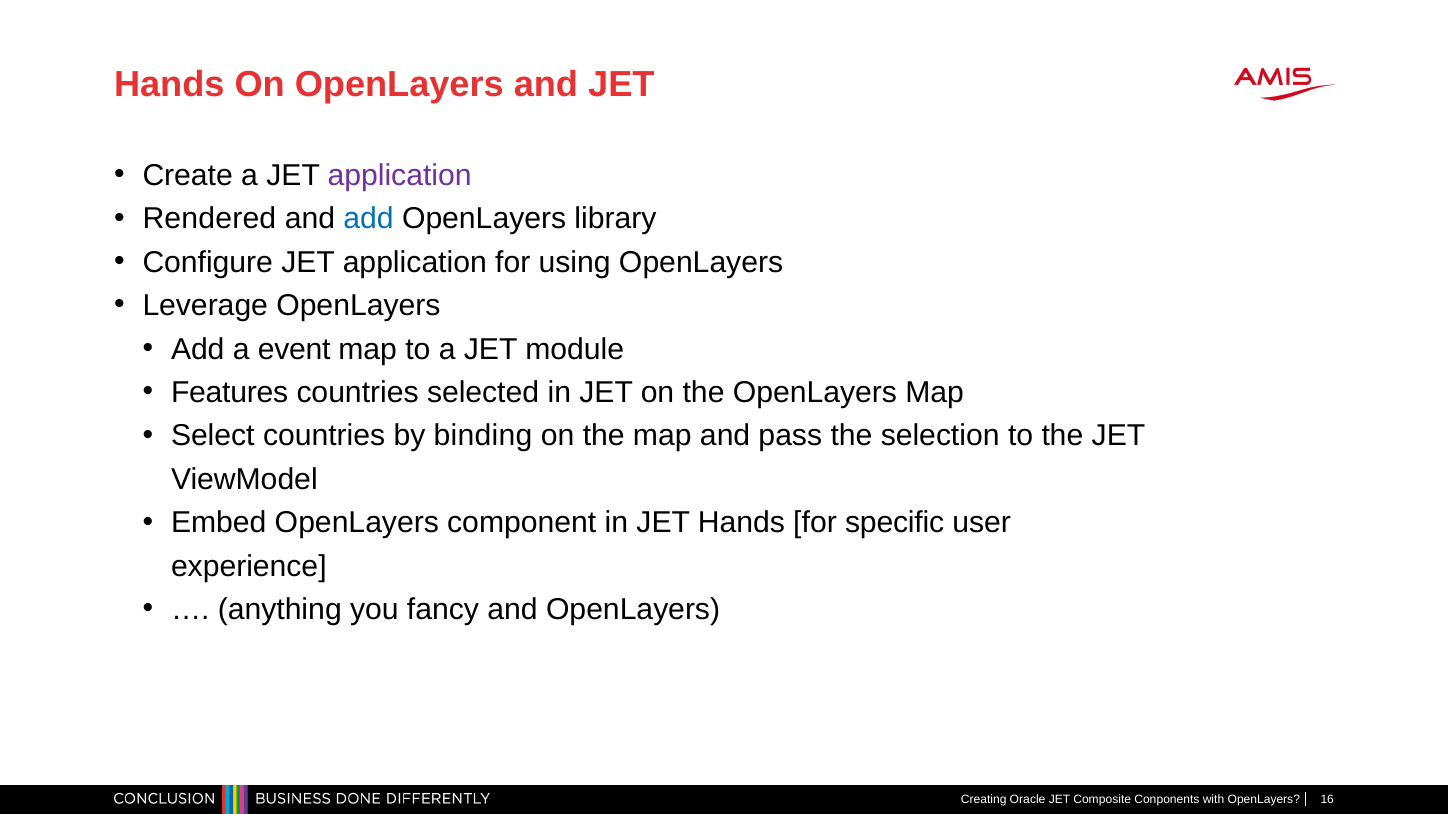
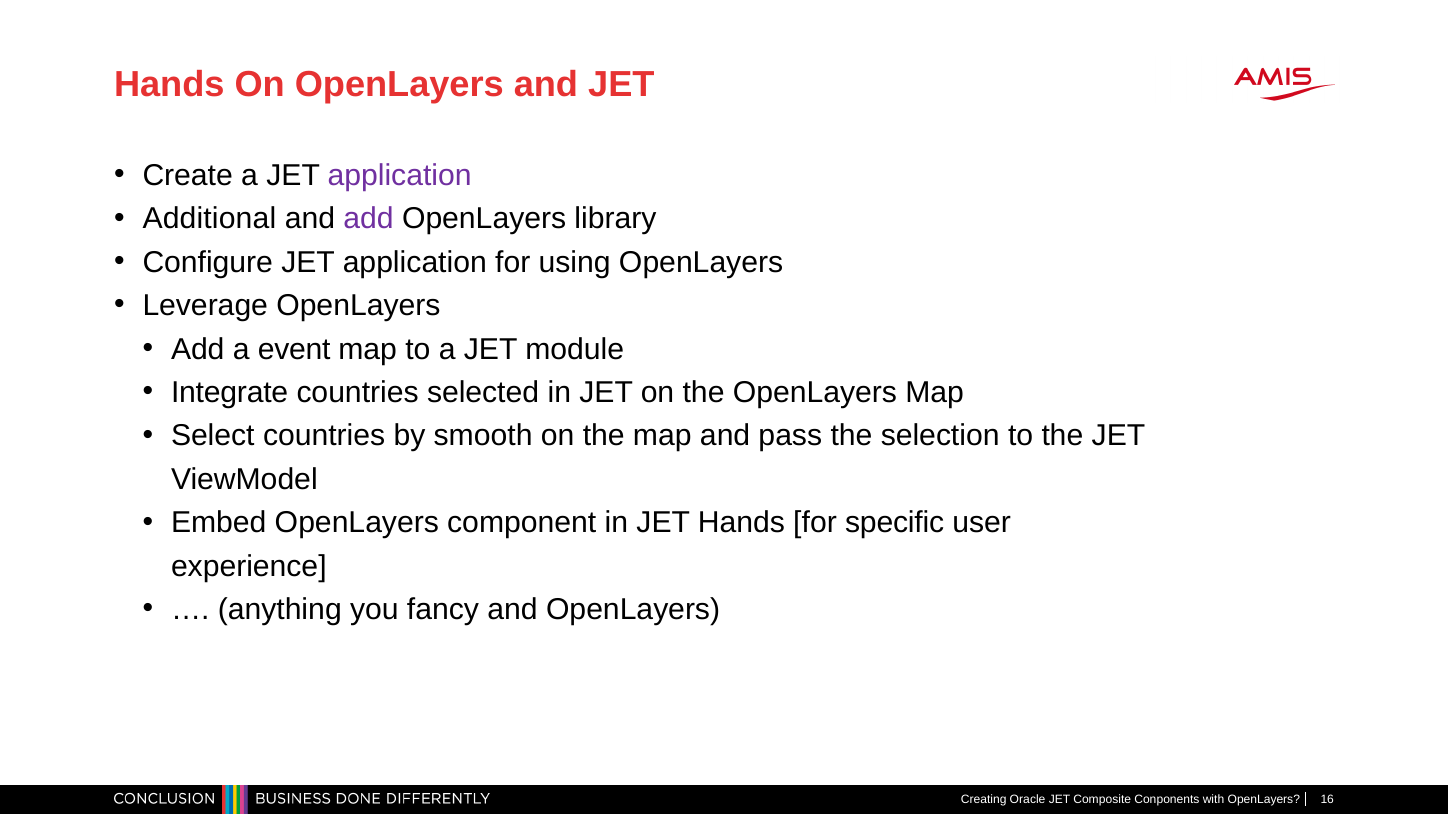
Rendered: Rendered -> Additional
add at (368, 219) colour: blue -> purple
Features: Features -> Integrate
binding: binding -> smooth
